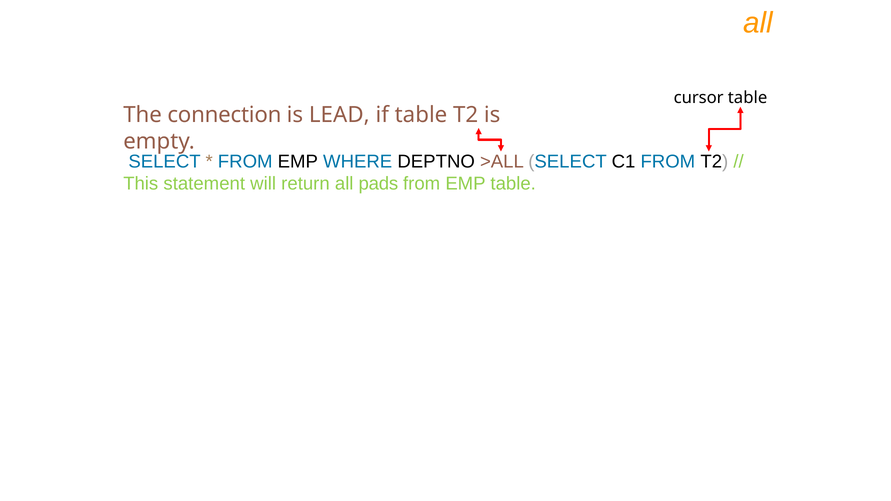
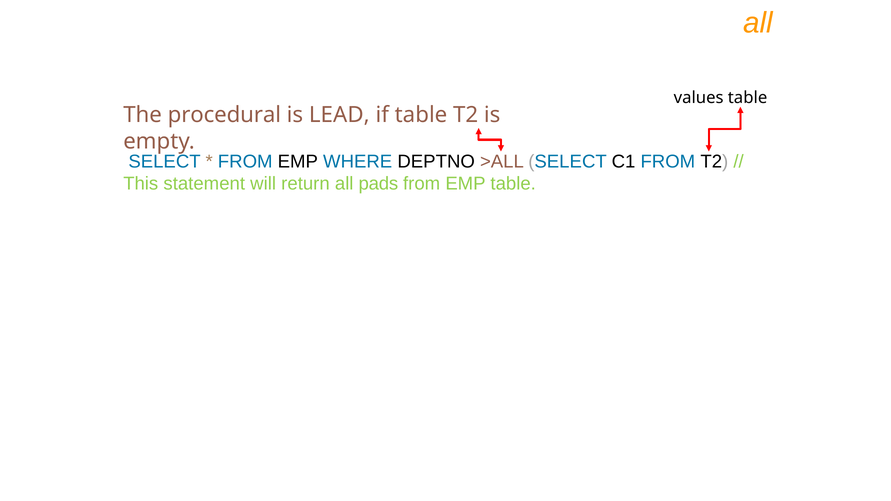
cursor: cursor -> values
connection: connection -> procedural
